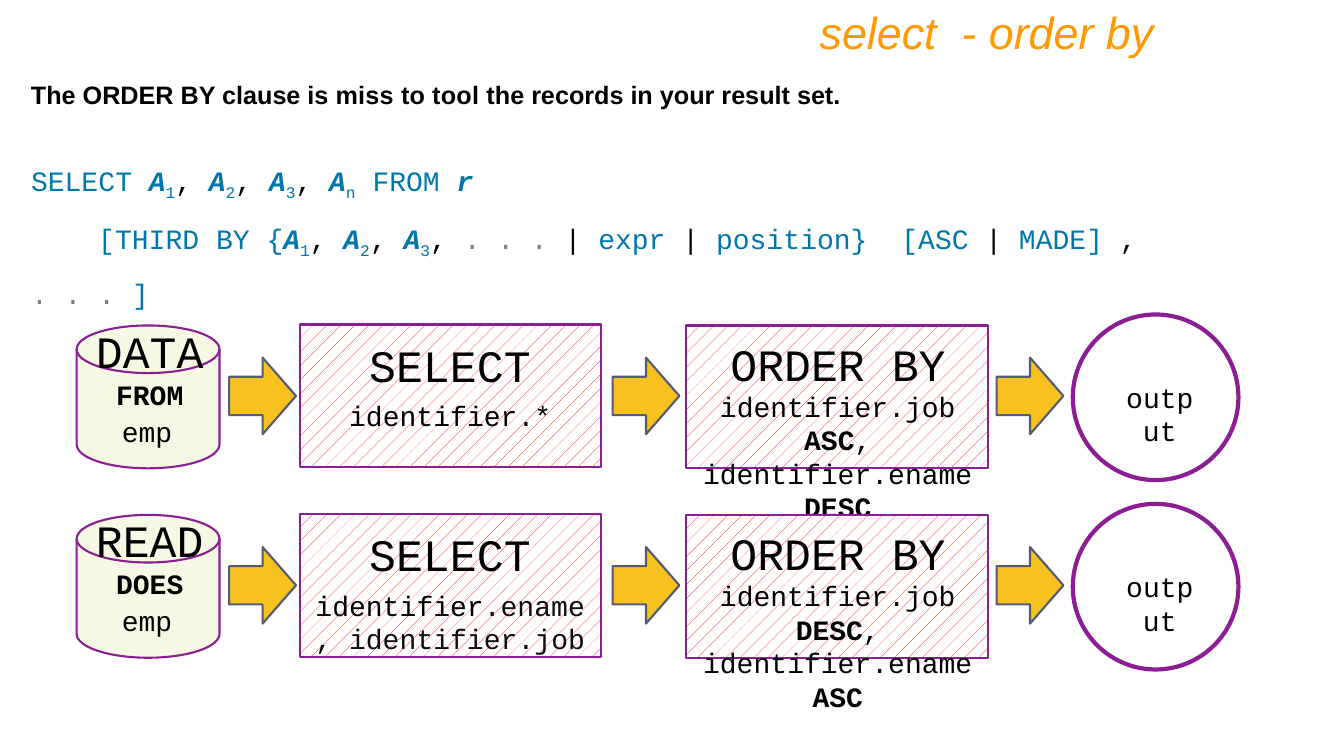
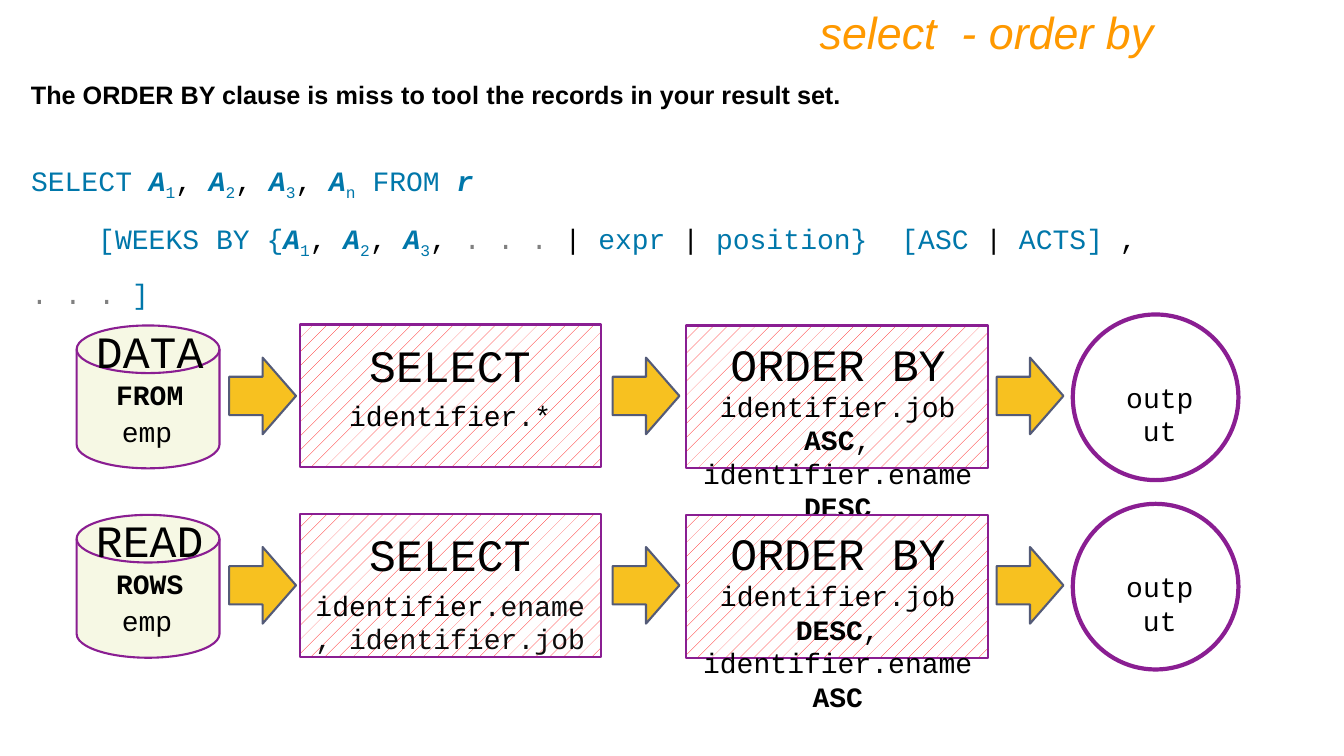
THIRD: THIRD -> WEEKS
MADE: MADE -> ACTS
DOES: DOES -> ROWS
